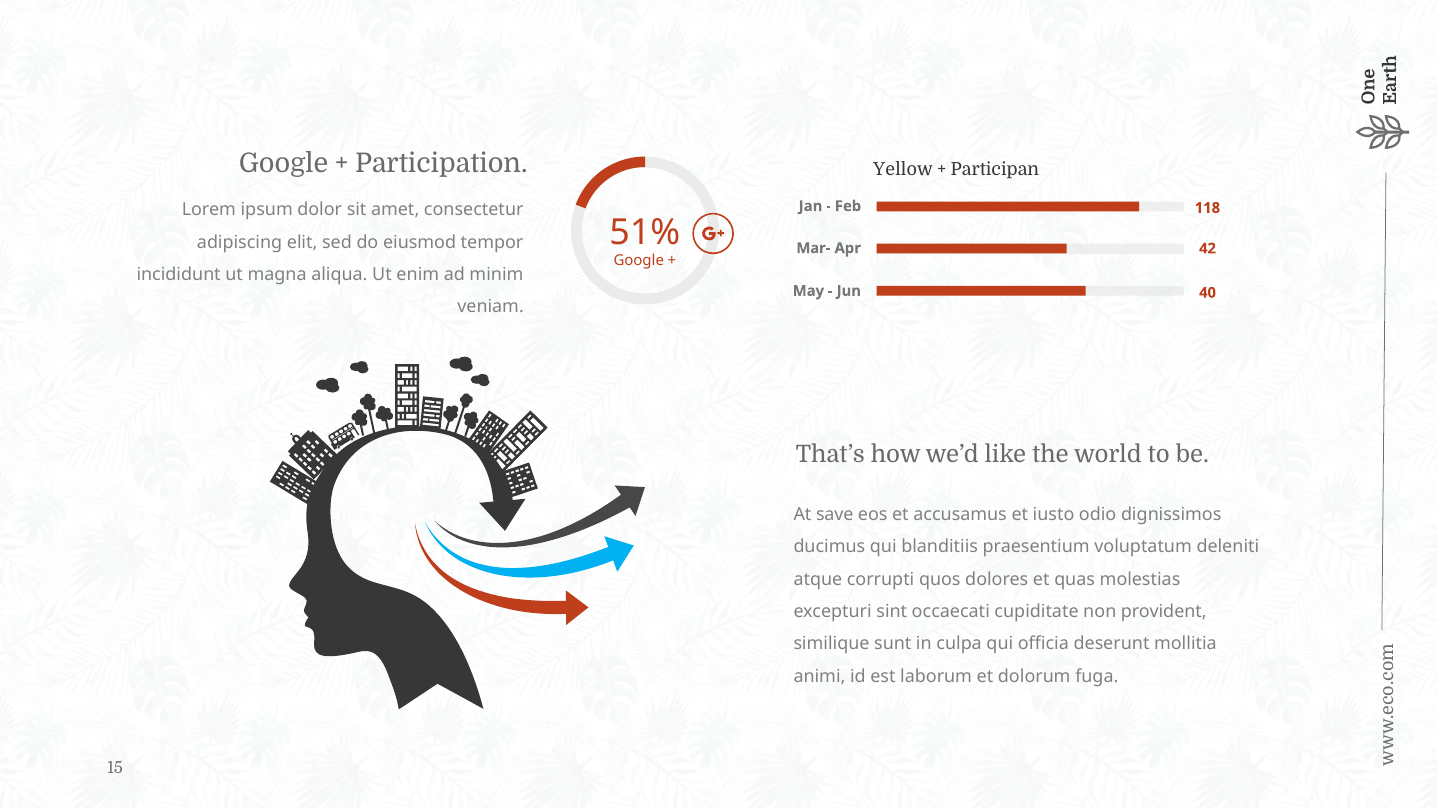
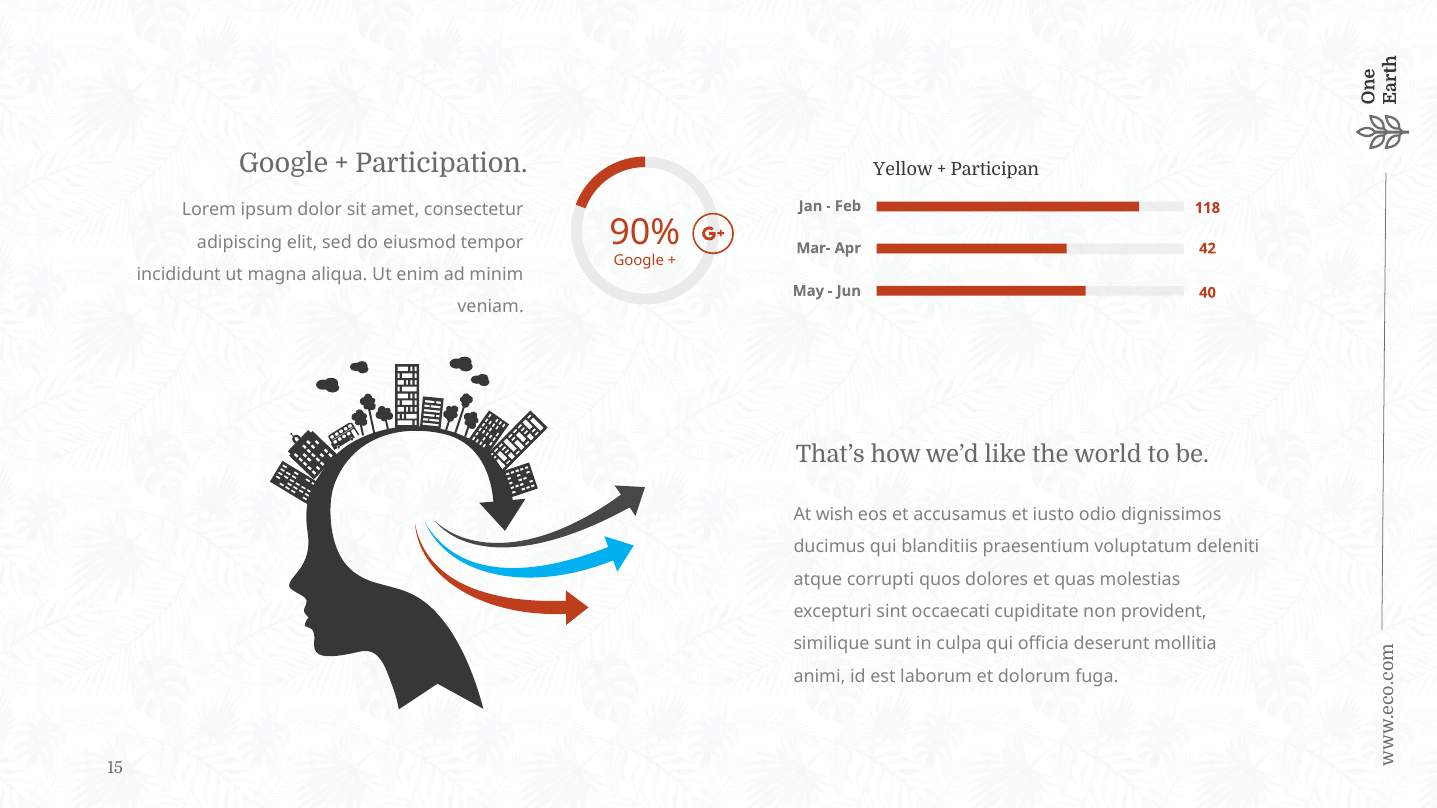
51%: 51% -> 90%
save: save -> wish
